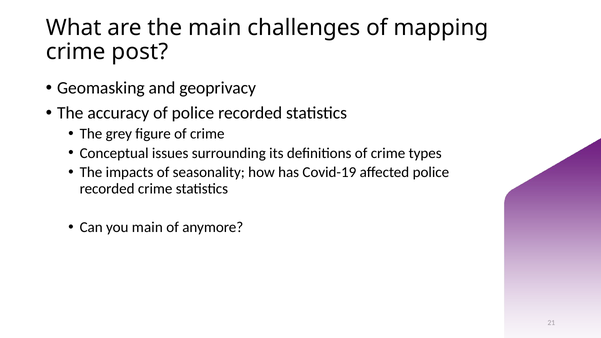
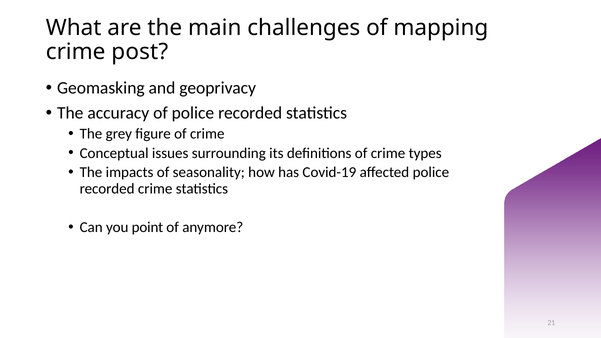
you main: main -> point
